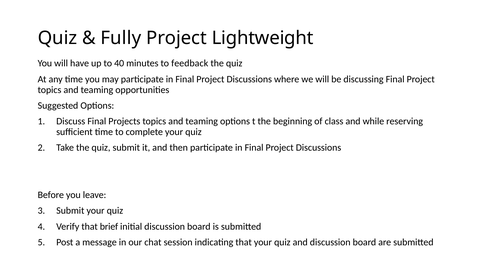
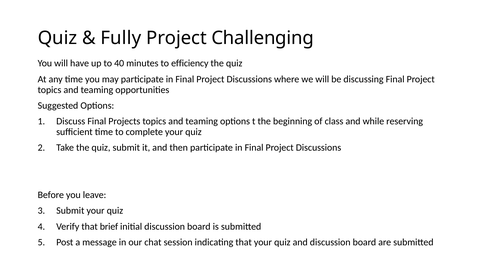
Lightweight: Lightweight -> Challenging
feedback: feedback -> efficiency
